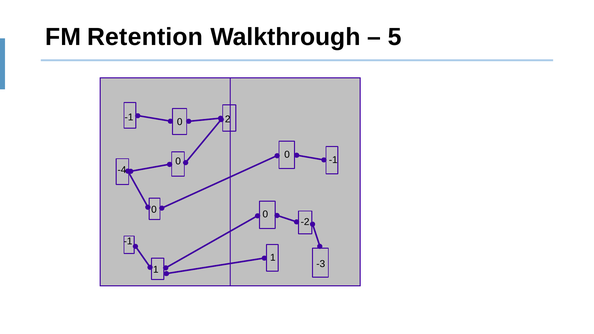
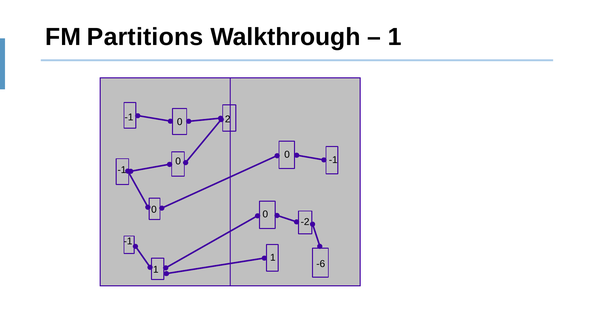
Retention: Retention -> Partitions
5 at (395, 37): 5 -> 1
-4 at (122, 170): -4 -> -1
-3: -3 -> -6
